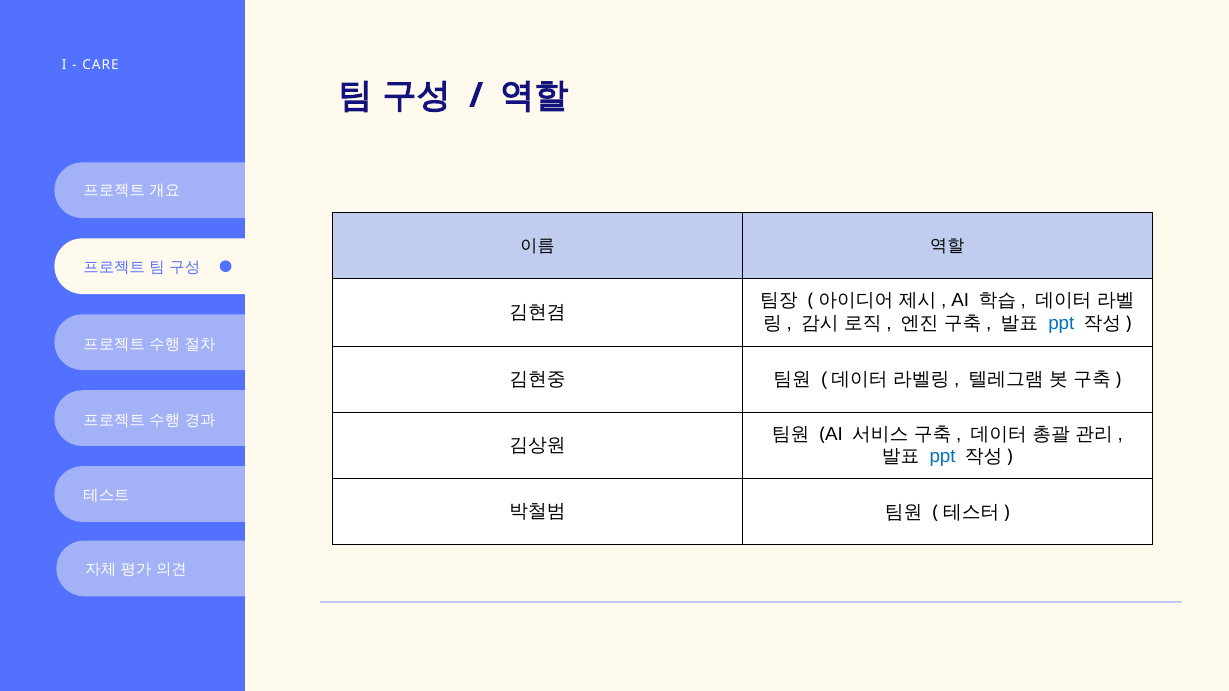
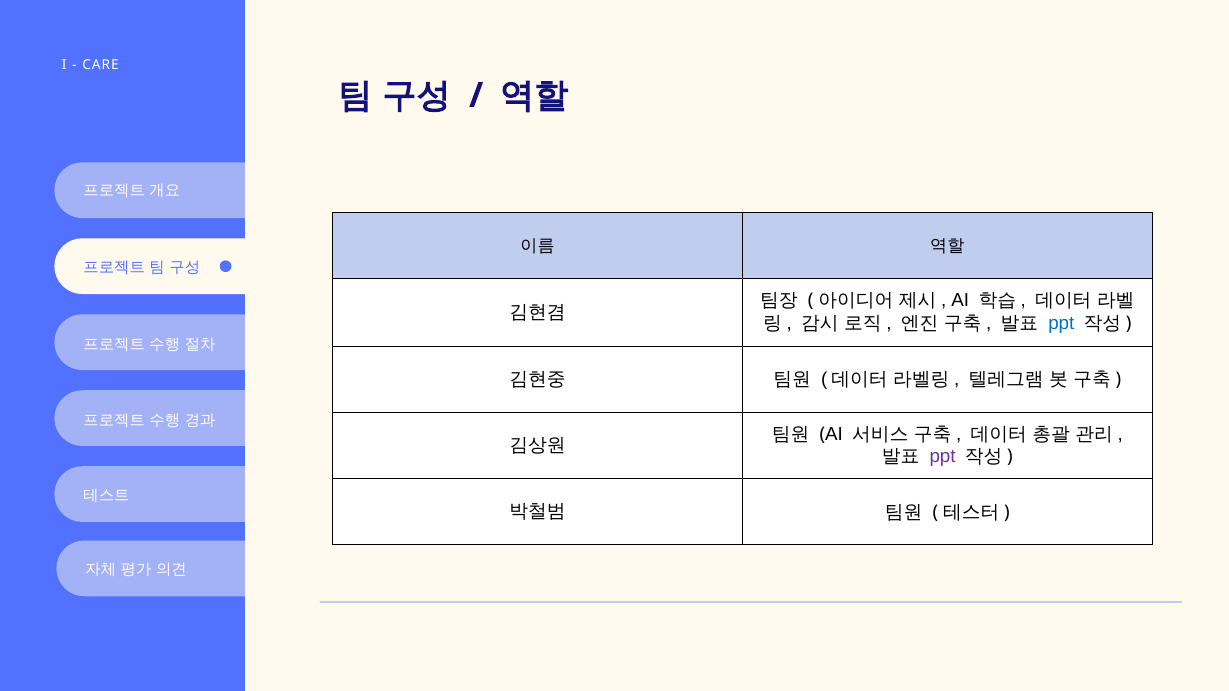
ppt at (943, 457) colour: blue -> purple
